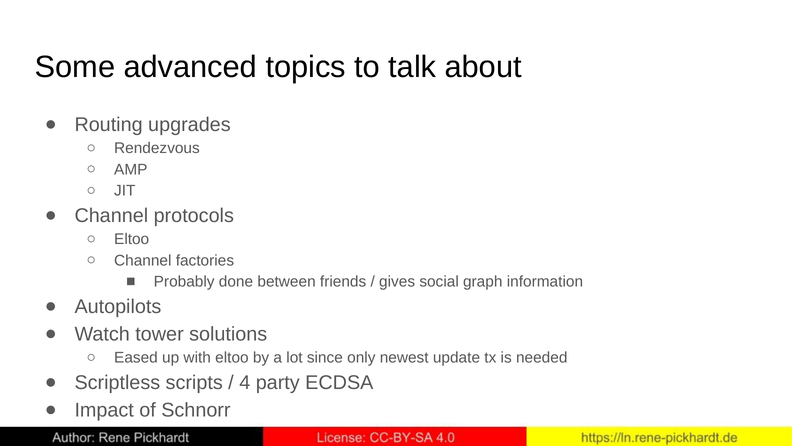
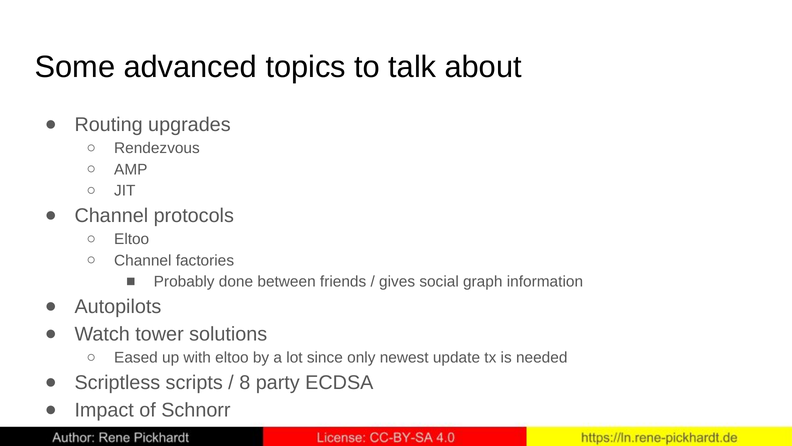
4: 4 -> 8
